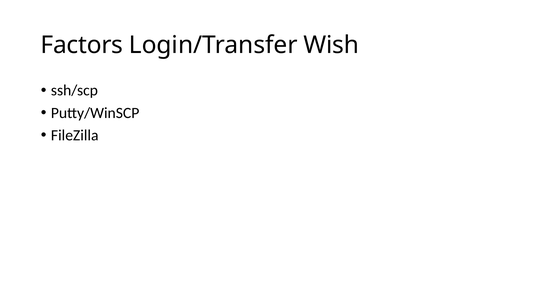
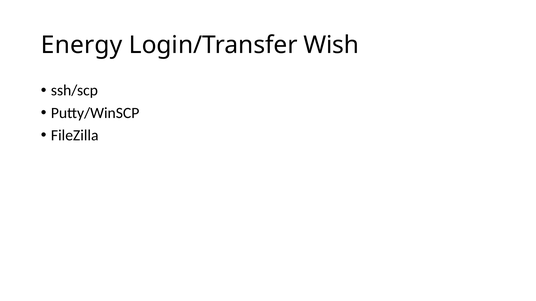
Factors: Factors -> Energy
